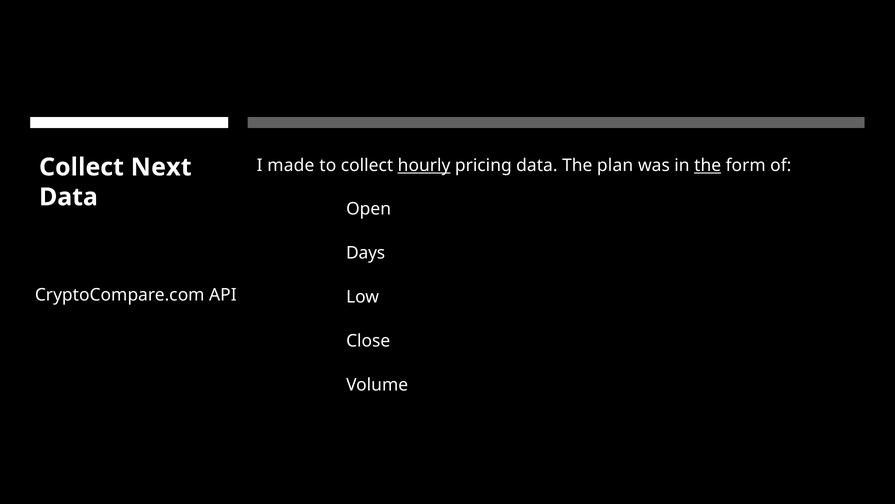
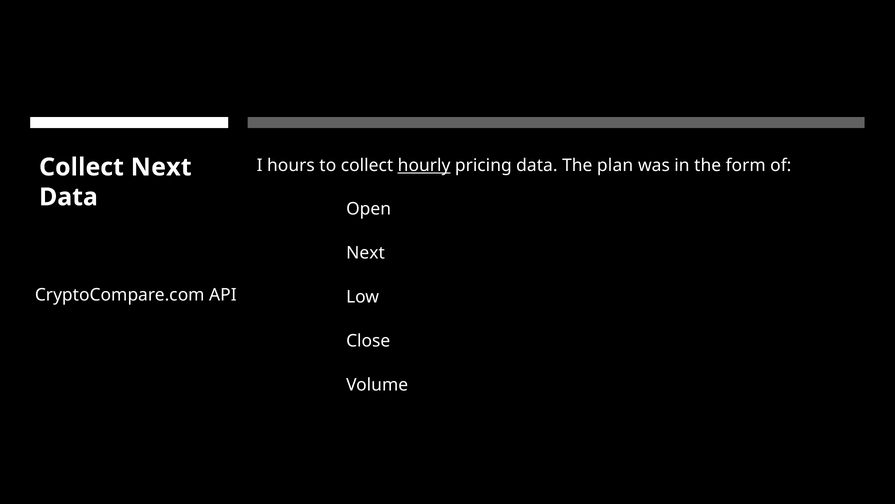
made: made -> hours
the at (708, 165) underline: present -> none
Days at (366, 253): Days -> Next
